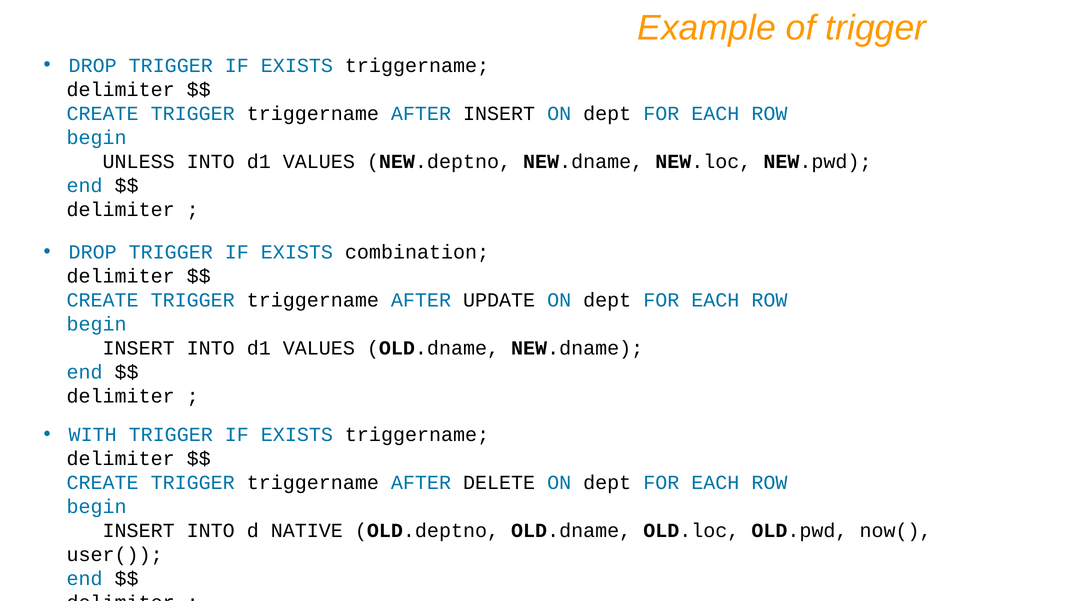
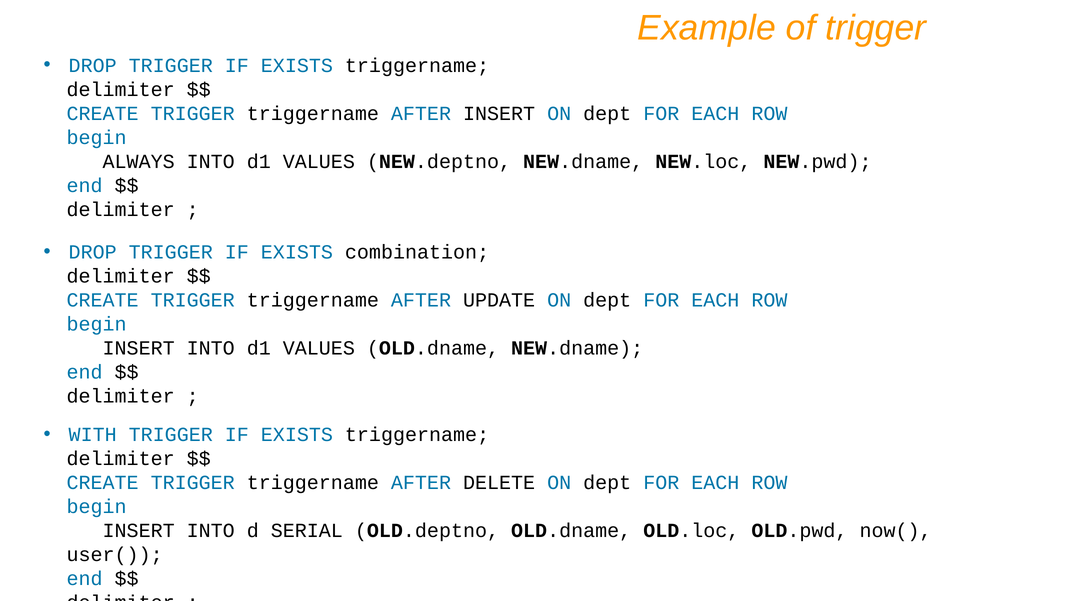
UNLESS: UNLESS -> ALWAYS
NATIVE: NATIVE -> SERIAL
